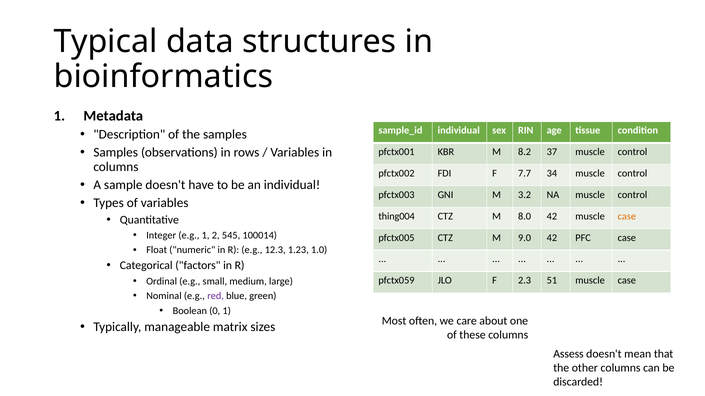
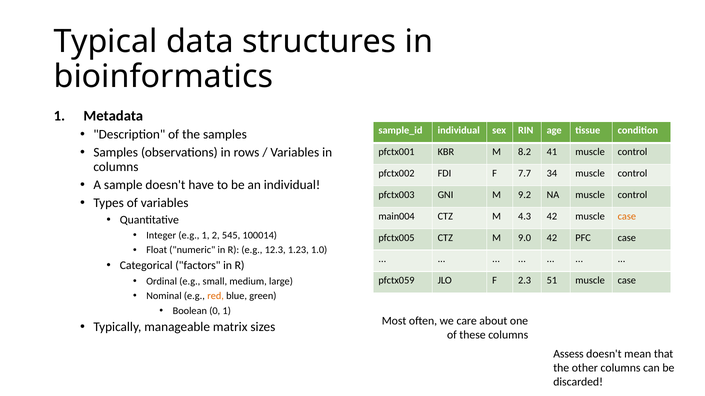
37: 37 -> 41
3.2: 3.2 -> 9.2
thing004: thing004 -> main004
8.0: 8.0 -> 4.3
red colour: purple -> orange
